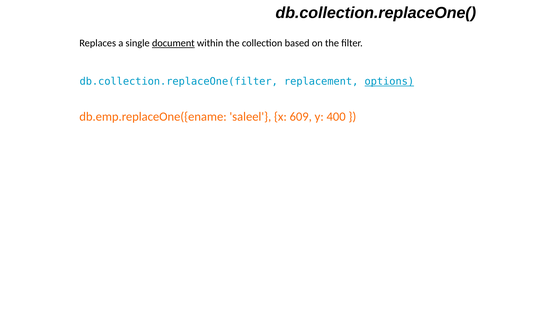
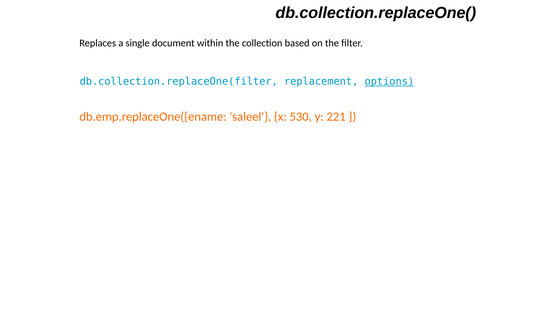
document underline: present -> none
609: 609 -> 530
400: 400 -> 221
